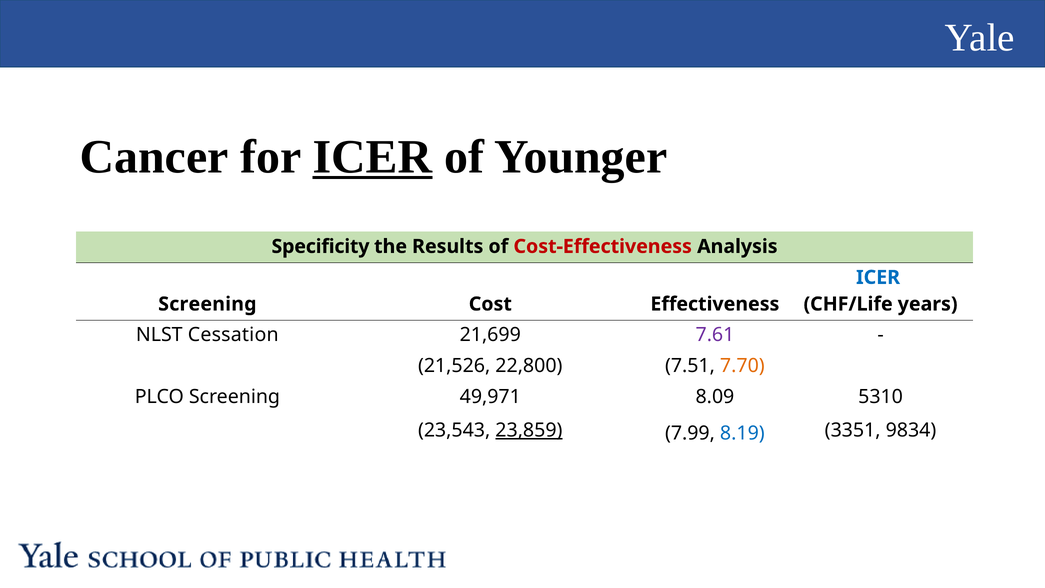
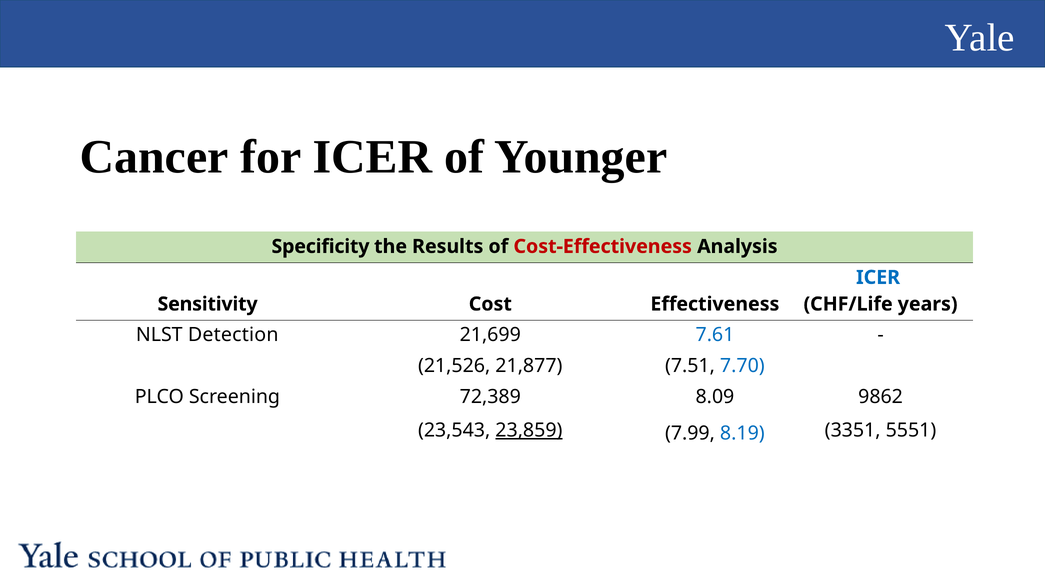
ICER at (373, 157) underline: present -> none
Screening at (207, 304): Screening -> Sensitivity
Cessation: Cessation -> Detection
7.61 colour: purple -> blue
22,800: 22,800 -> 21,877
7.70 colour: orange -> blue
49,971: 49,971 -> 72,389
5310: 5310 -> 9862
9834: 9834 -> 5551
